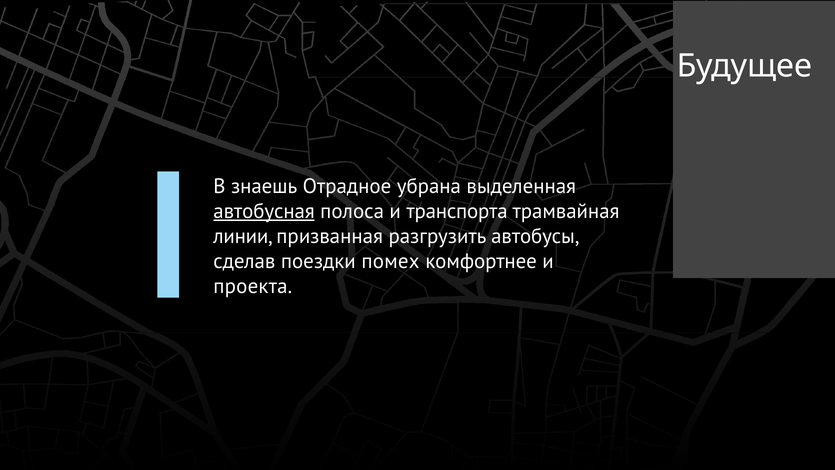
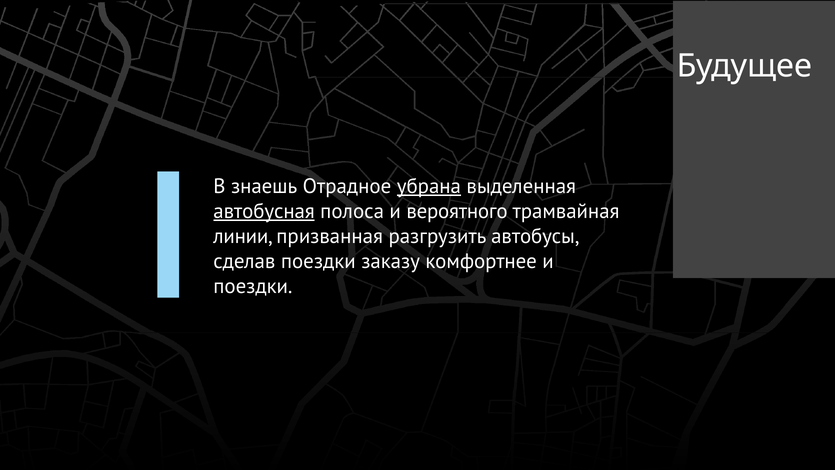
убрана underline: none -> present
транспорта: транспорта -> вероятного
помех: помех -> заказу
проекта at (253, 286): проекта -> поездки
